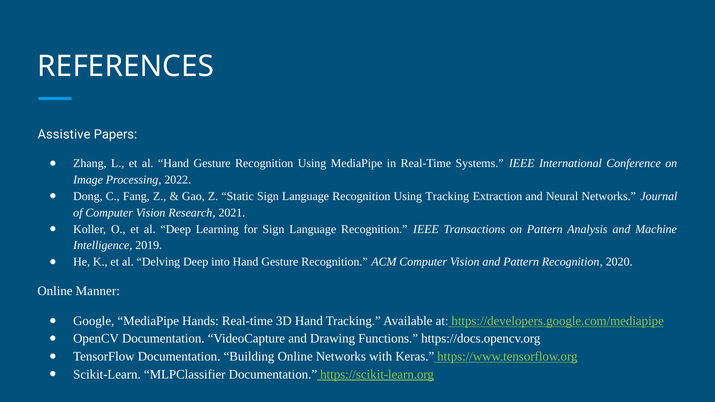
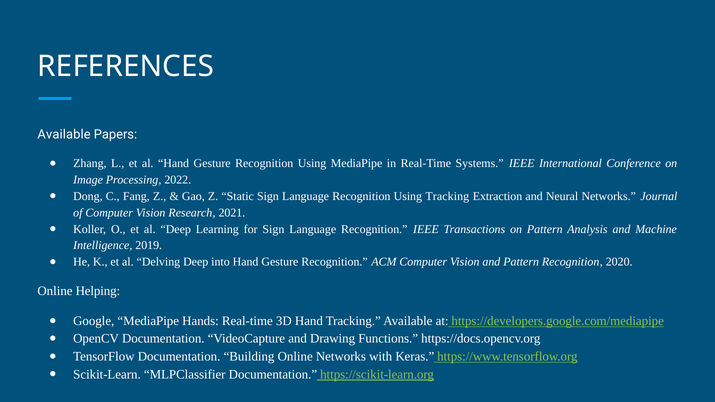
Assistive at (64, 135): Assistive -> Available
Manner: Manner -> Helping
